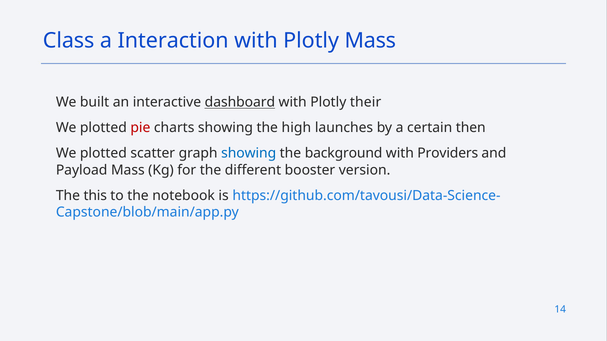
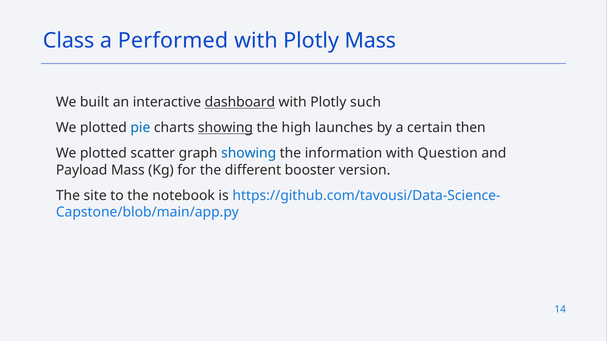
Interaction: Interaction -> Performed
their: their -> such
pie colour: red -> blue
showing at (225, 128) underline: none -> present
background: background -> information
Providers: Providers -> Question
this: this -> site
